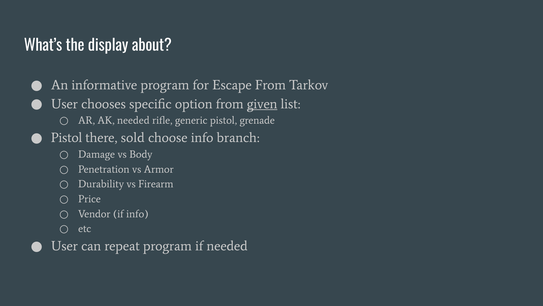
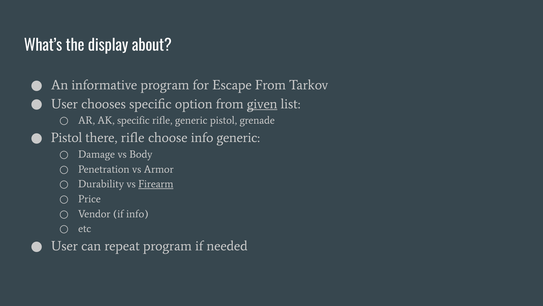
AK needed: needed -> specific
there sold: sold -> rifle
info branch: branch -> generic
Firearm underline: none -> present
